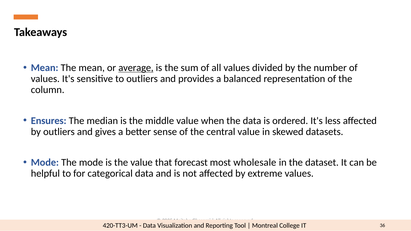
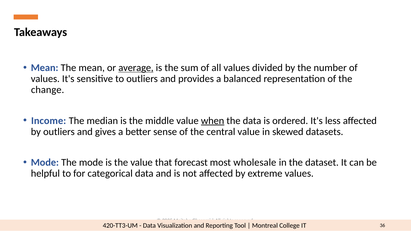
column: column -> change
Ensures: Ensures -> Income
when underline: none -> present
